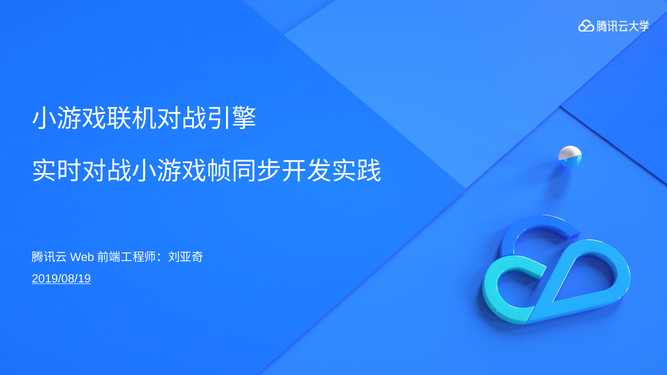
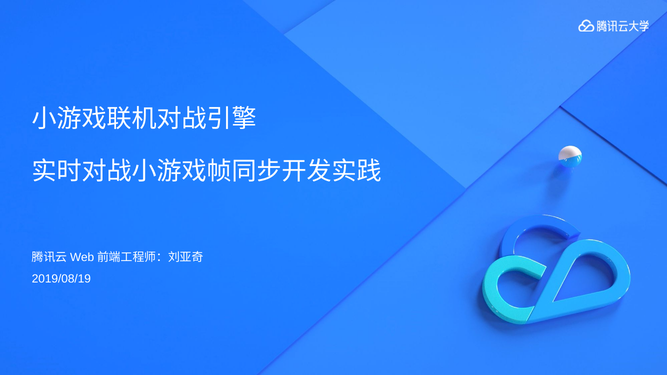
2019/08/19 underline: present -> none
